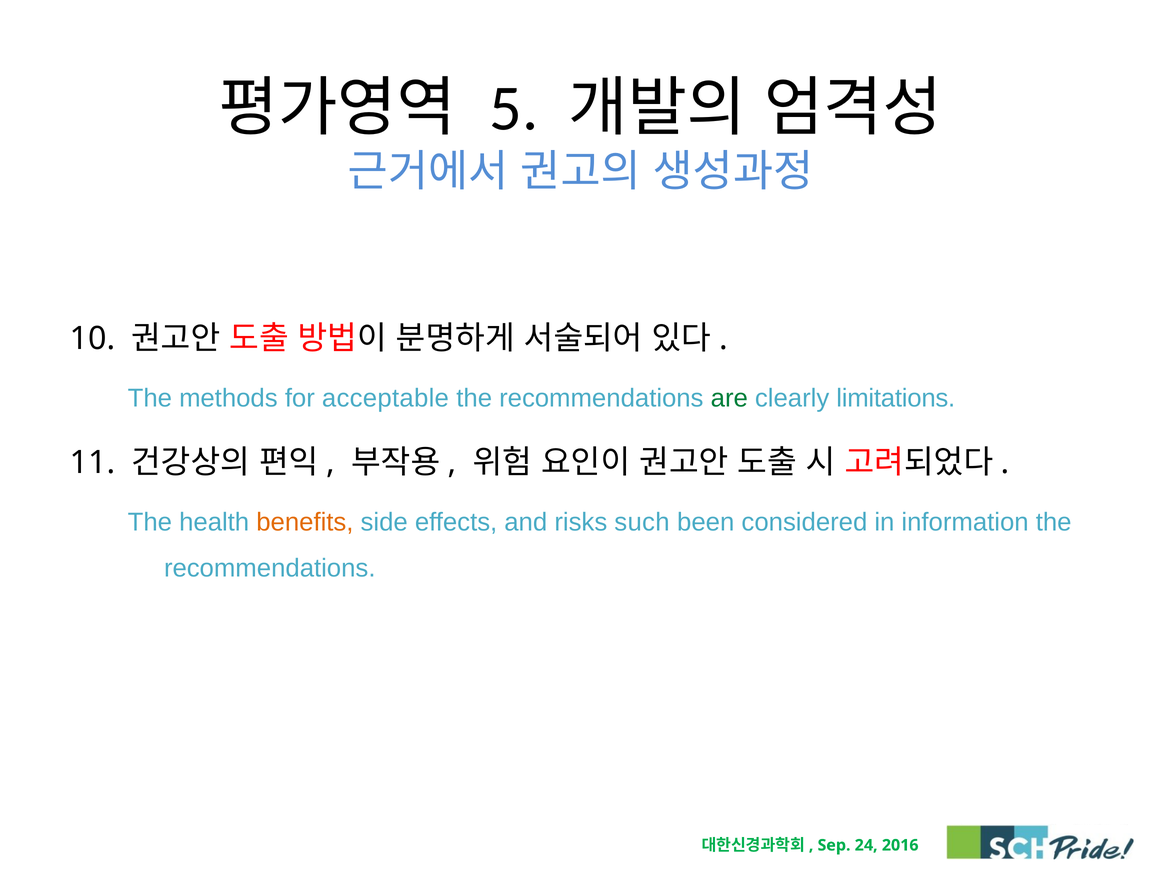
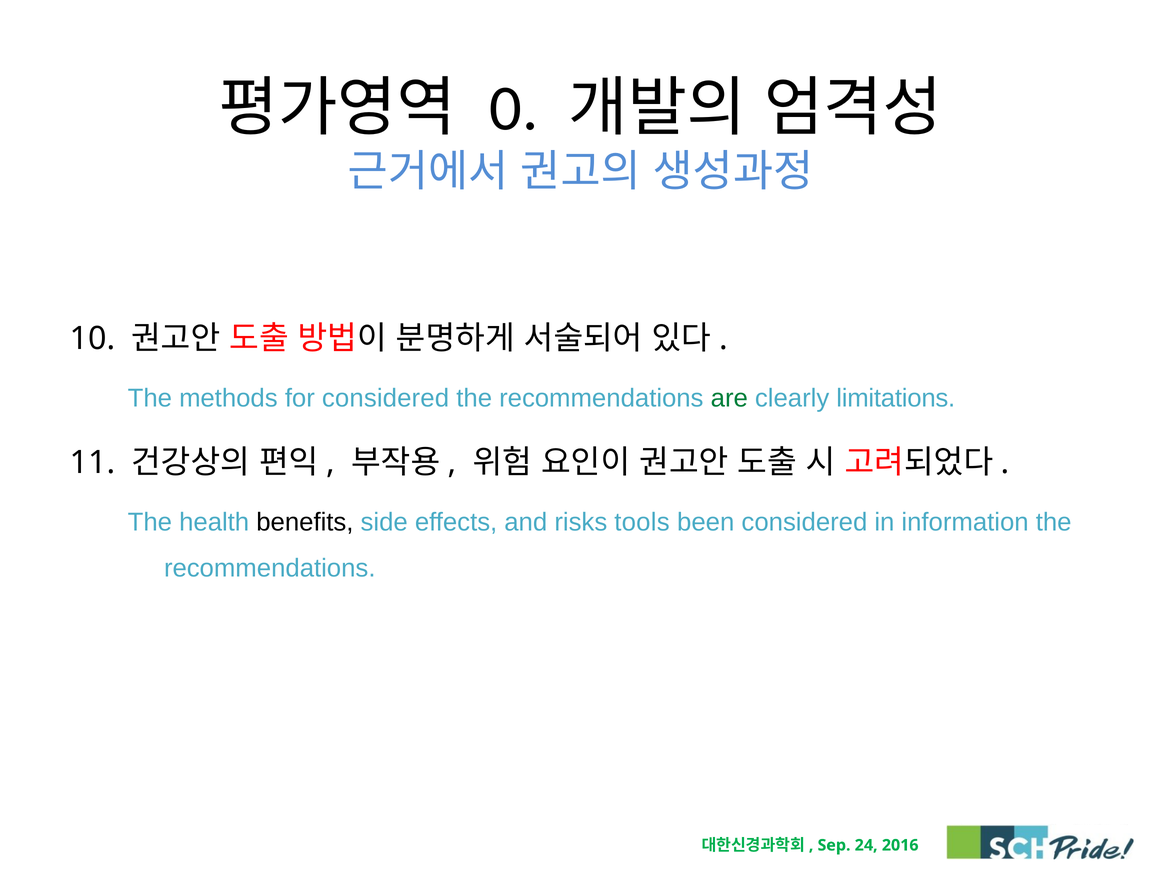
5: 5 -> 0
for acceptable: acceptable -> considered
benefits colour: orange -> black
such: such -> tools
